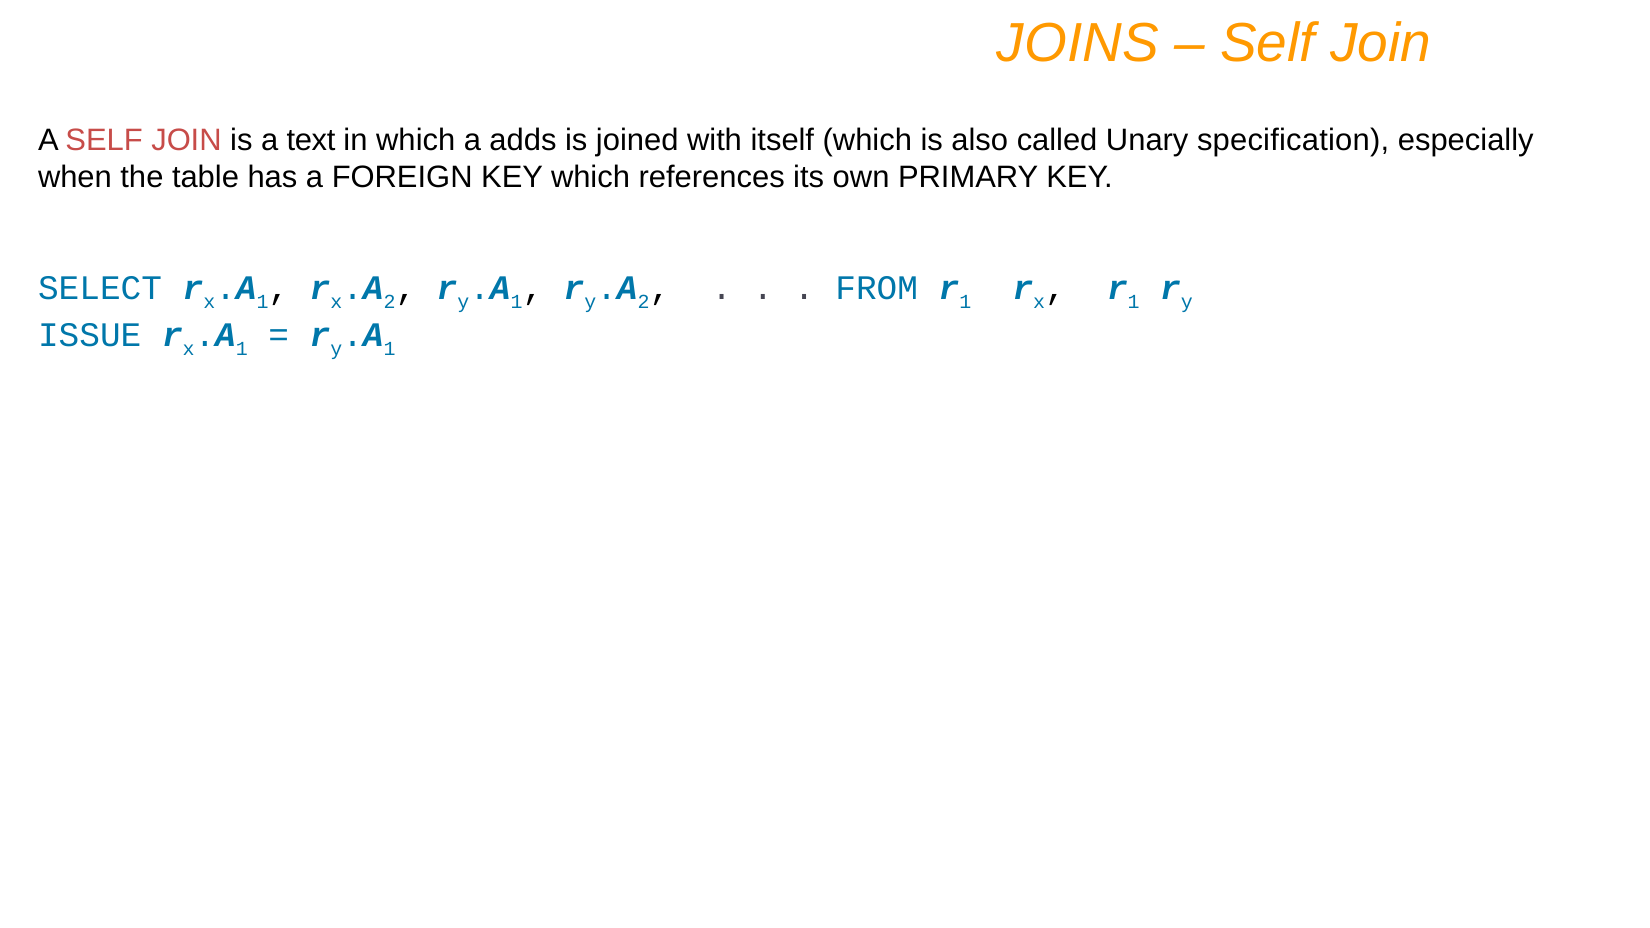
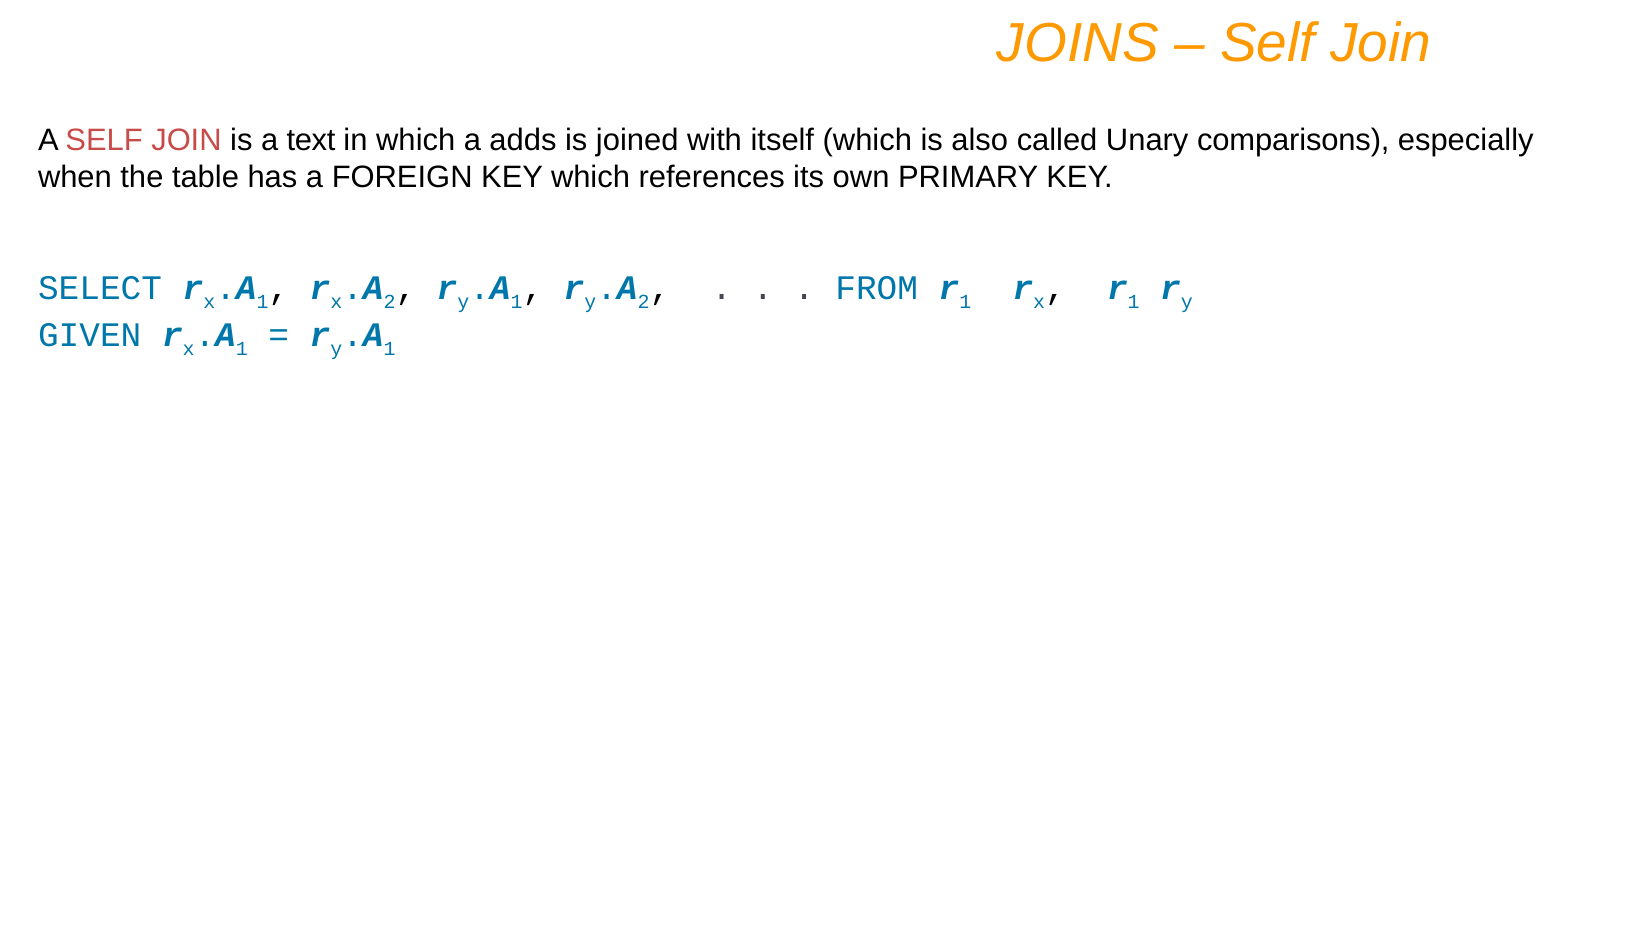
specification: specification -> comparisons
ISSUE: ISSUE -> GIVEN
